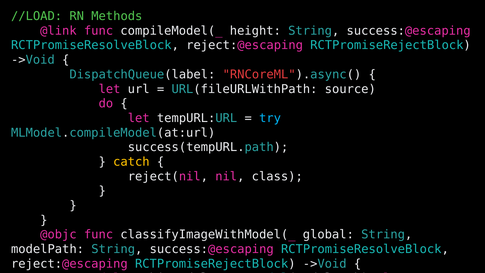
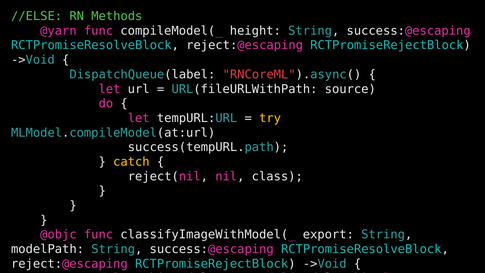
//LOAD: //LOAD -> //ELSE
@link: @link -> @yarn
try at (270, 118) colour: light blue -> yellow
global: global -> export
